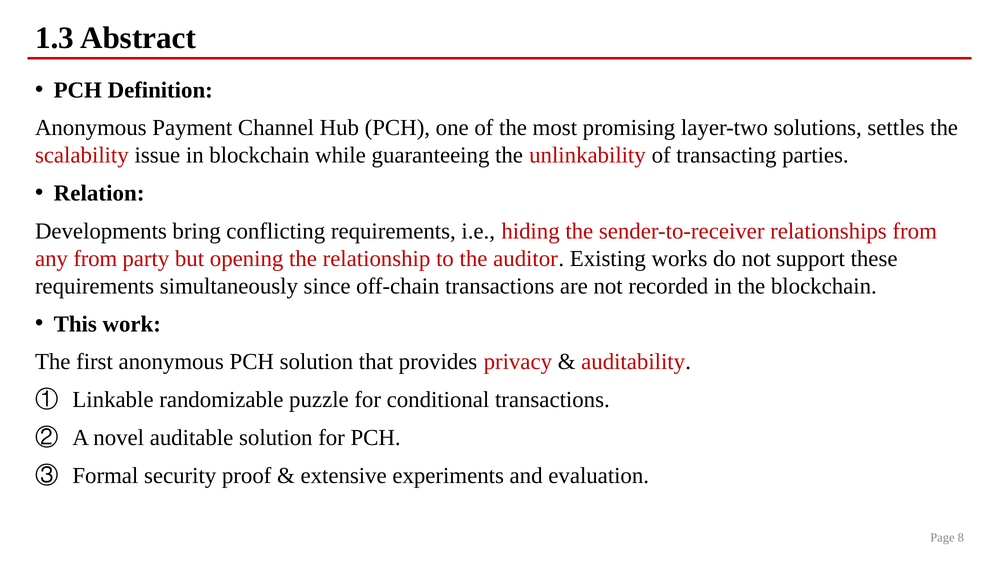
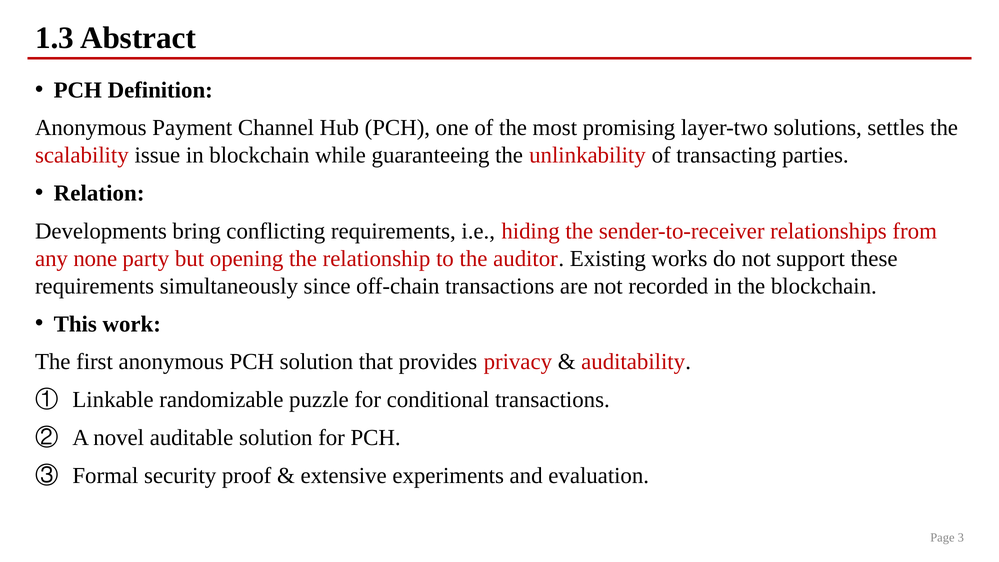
any from: from -> none
8: 8 -> 3
